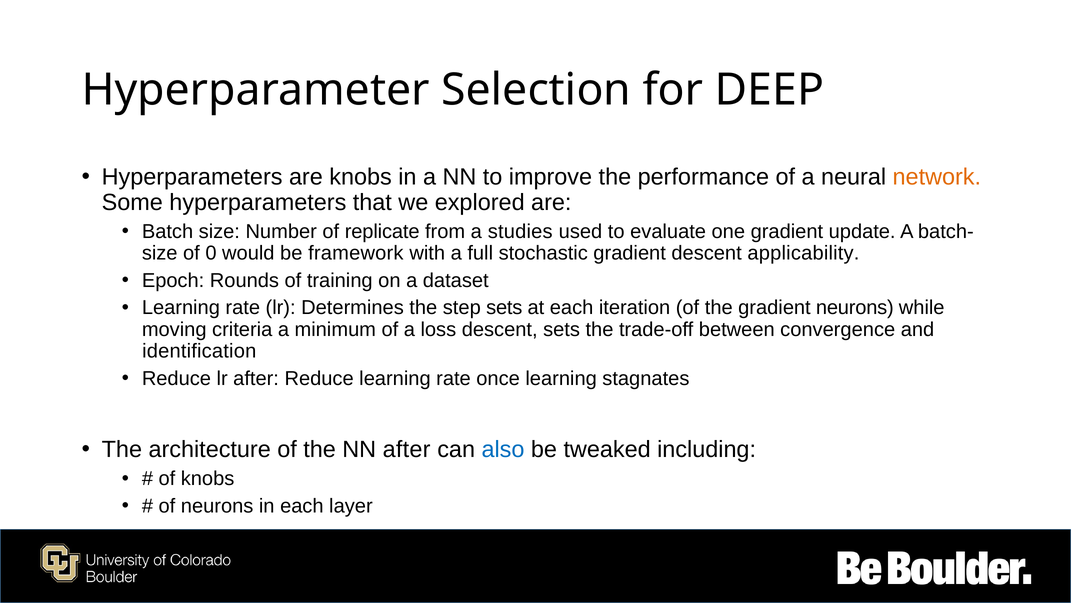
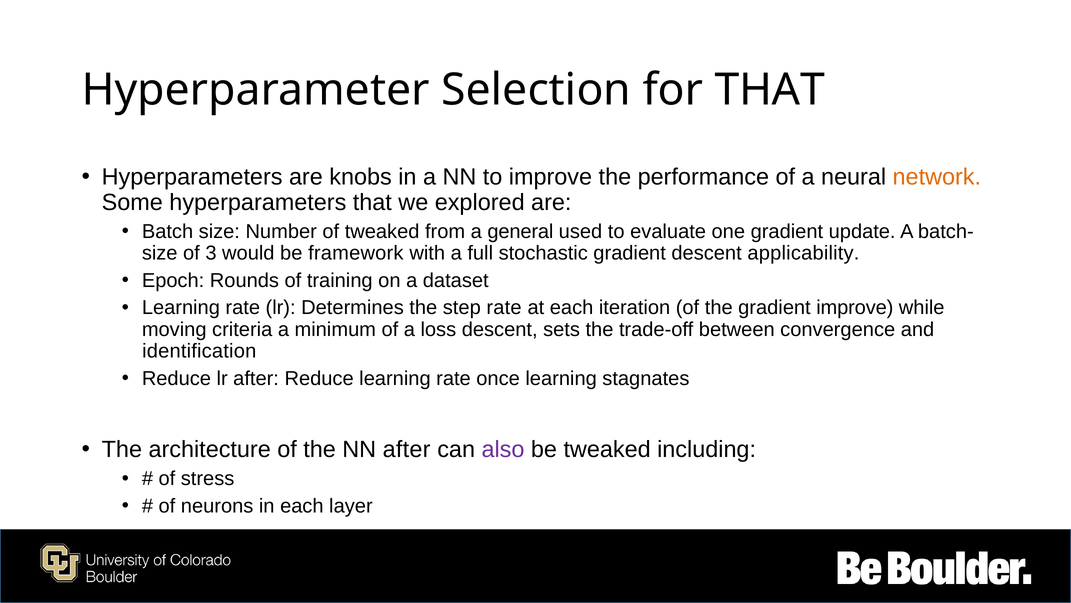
for DEEP: DEEP -> THAT
of replicate: replicate -> tweaked
studies: studies -> general
0: 0 -> 3
step sets: sets -> rate
gradient neurons: neurons -> improve
also colour: blue -> purple
of knobs: knobs -> stress
